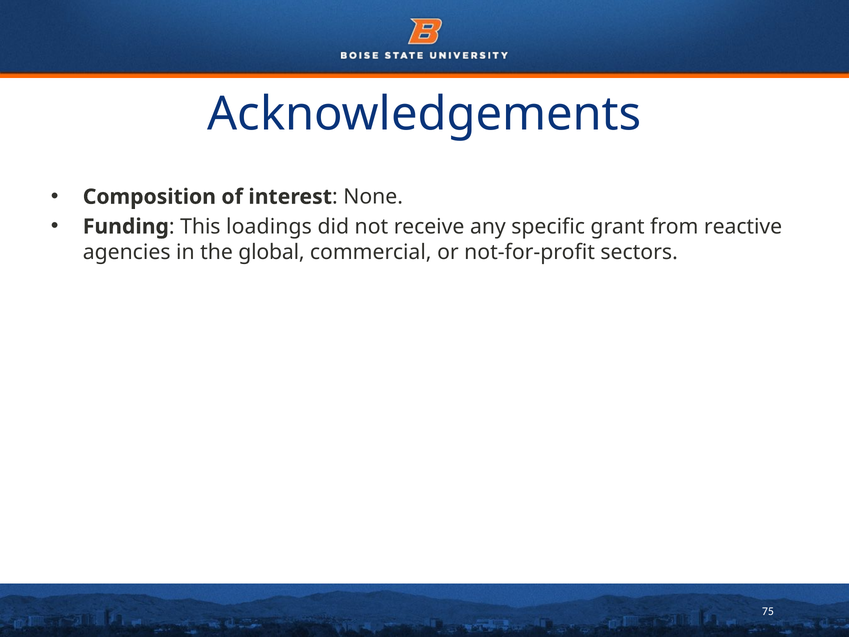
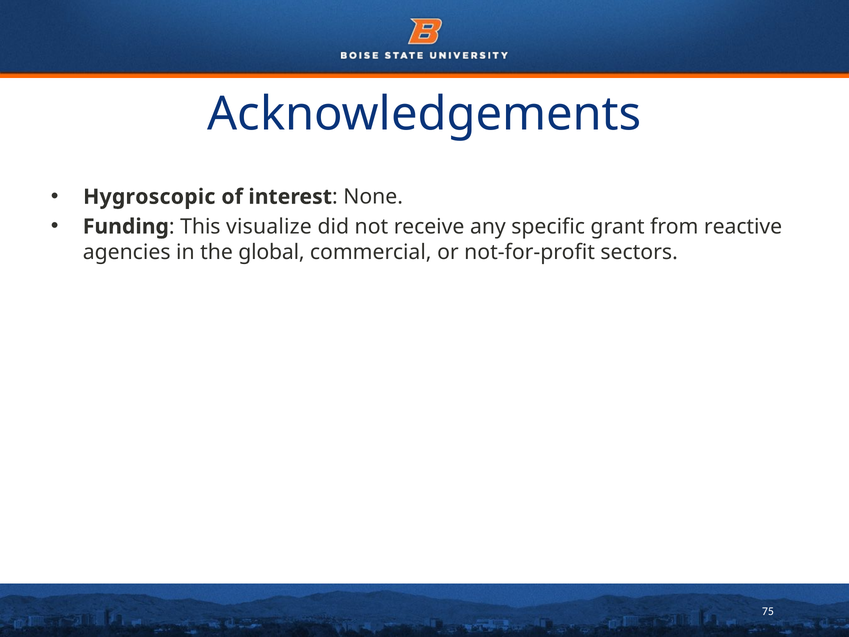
Composition: Composition -> Hygroscopic
loadings: loadings -> visualize
